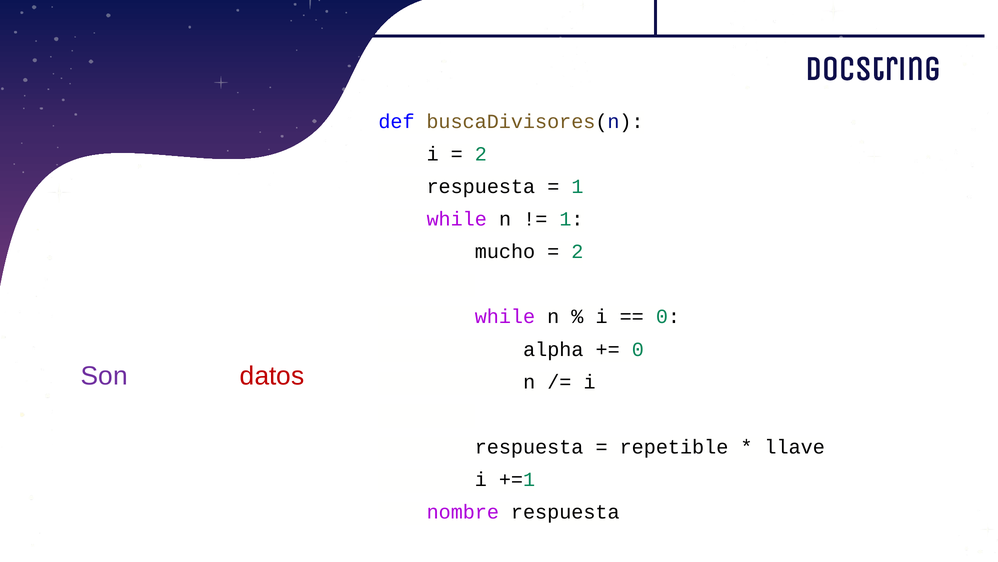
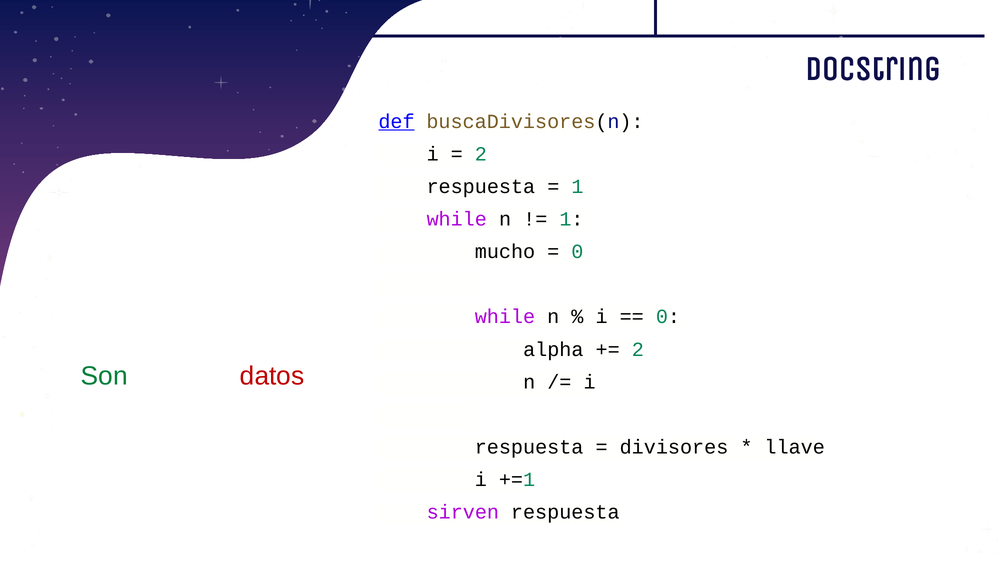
def at (396, 121) underline: none -> present
2 at (577, 251): 2 -> 0
0 at (638, 349): 0 -> 2
Son colour: purple -> green
repetible at (674, 447): repetible -> divisores
nombre: nombre -> sirven
